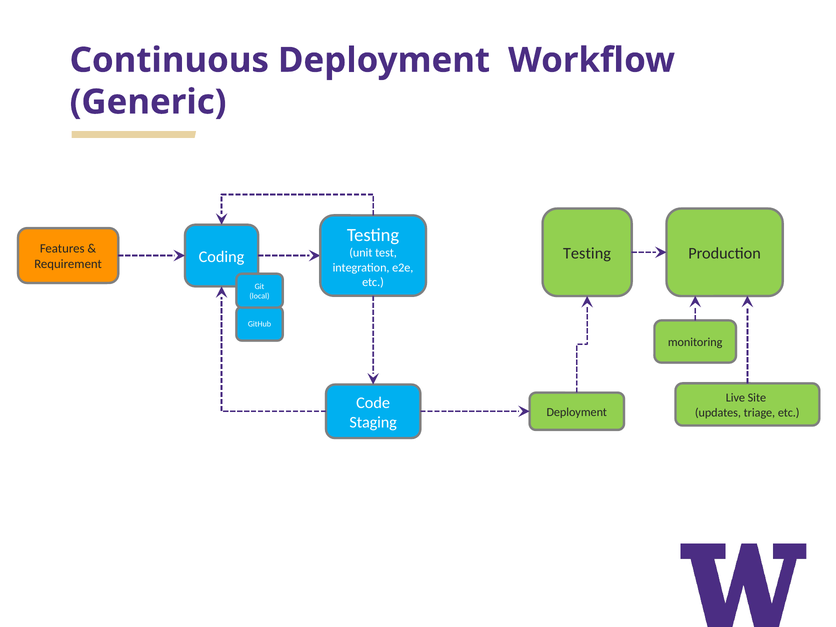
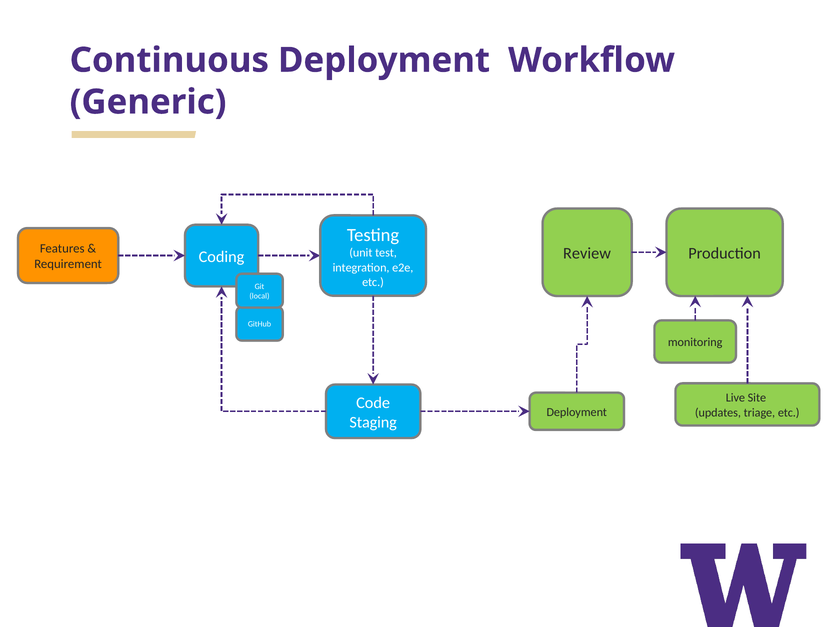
Testing at (587, 253): Testing -> Review
